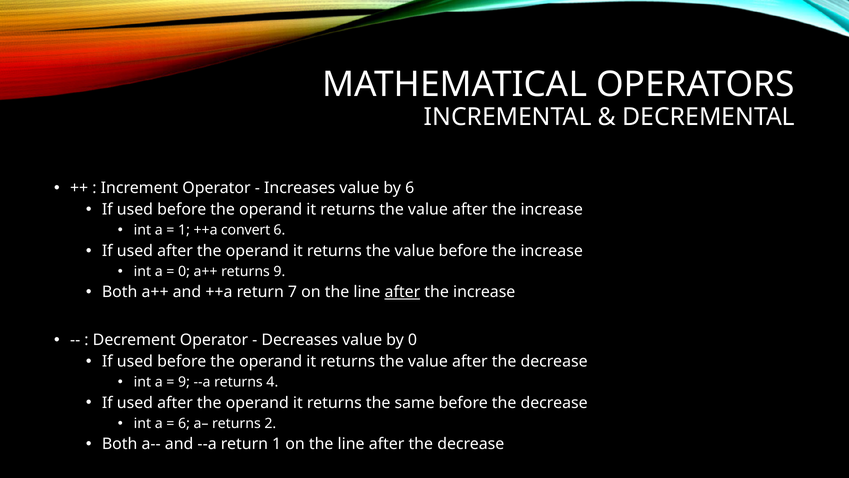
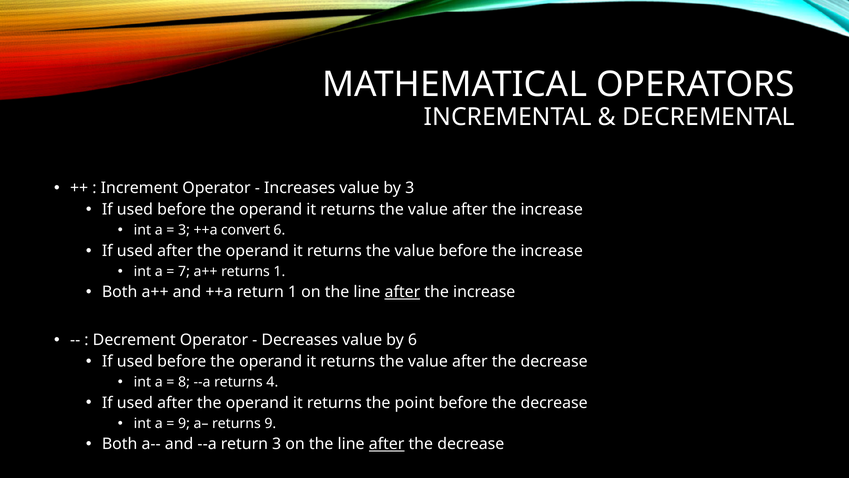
by 6: 6 -> 3
1 at (184, 230): 1 -> 3
0 at (184, 271): 0 -> 7
returns 9: 9 -> 1
return 7: 7 -> 1
by 0: 0 -> 6
9 at (184, 382): 9 -> 8
same: same -> point
6 at (184, 423): 6 -> 9
returns 2: 2 -> 9
return 1: 1 -> 3
after at (387, 444) underline: none -> present
